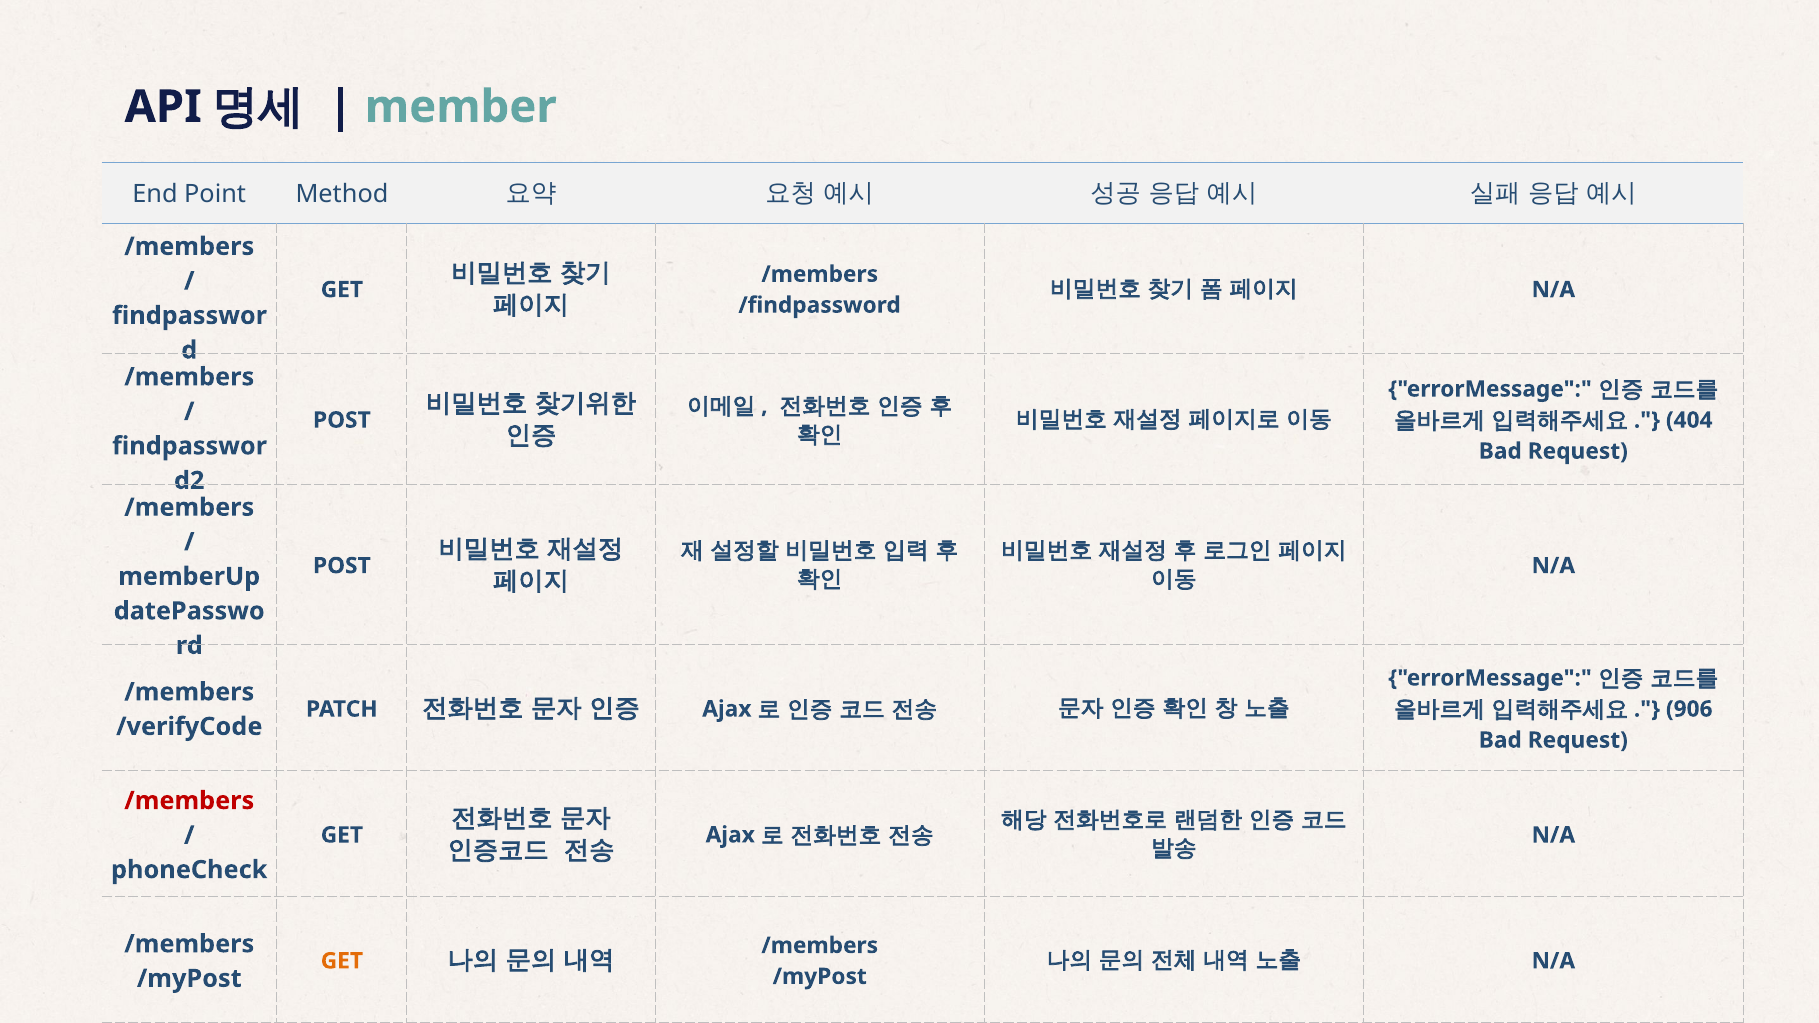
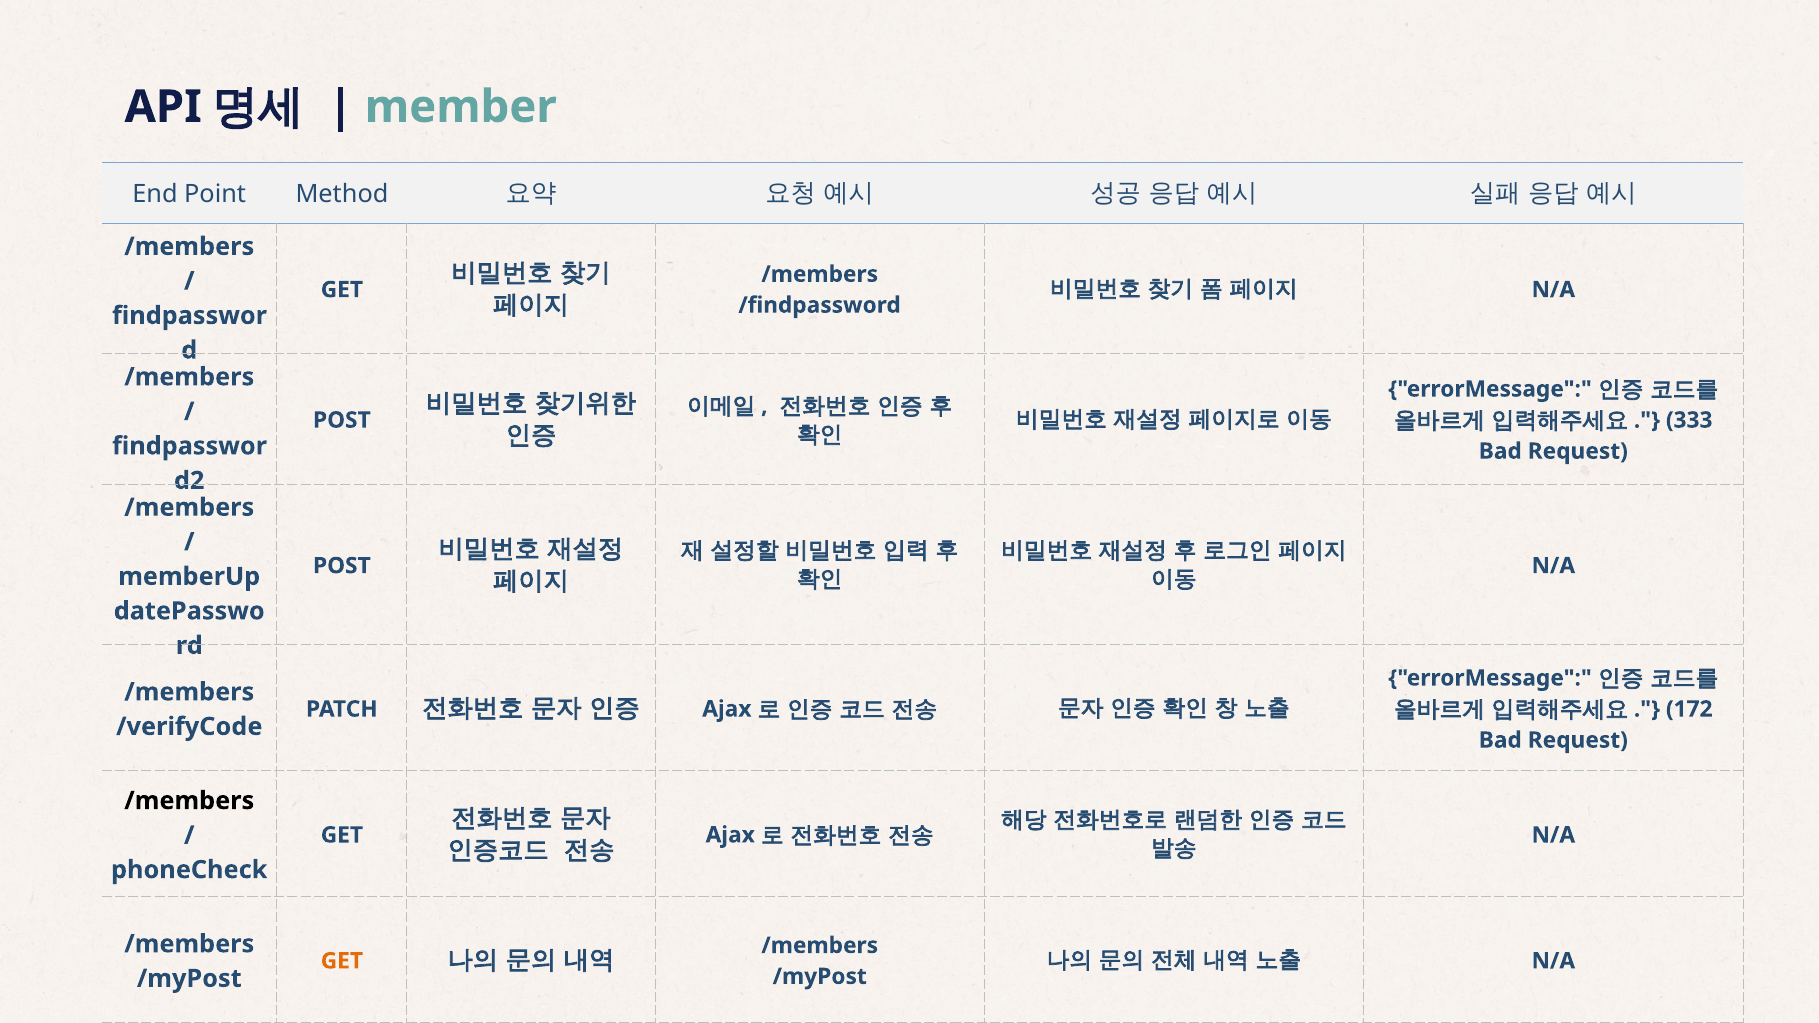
404: 404 -> 333
906: 906 -> 172
/members at (189, 801) colour: red -> black
